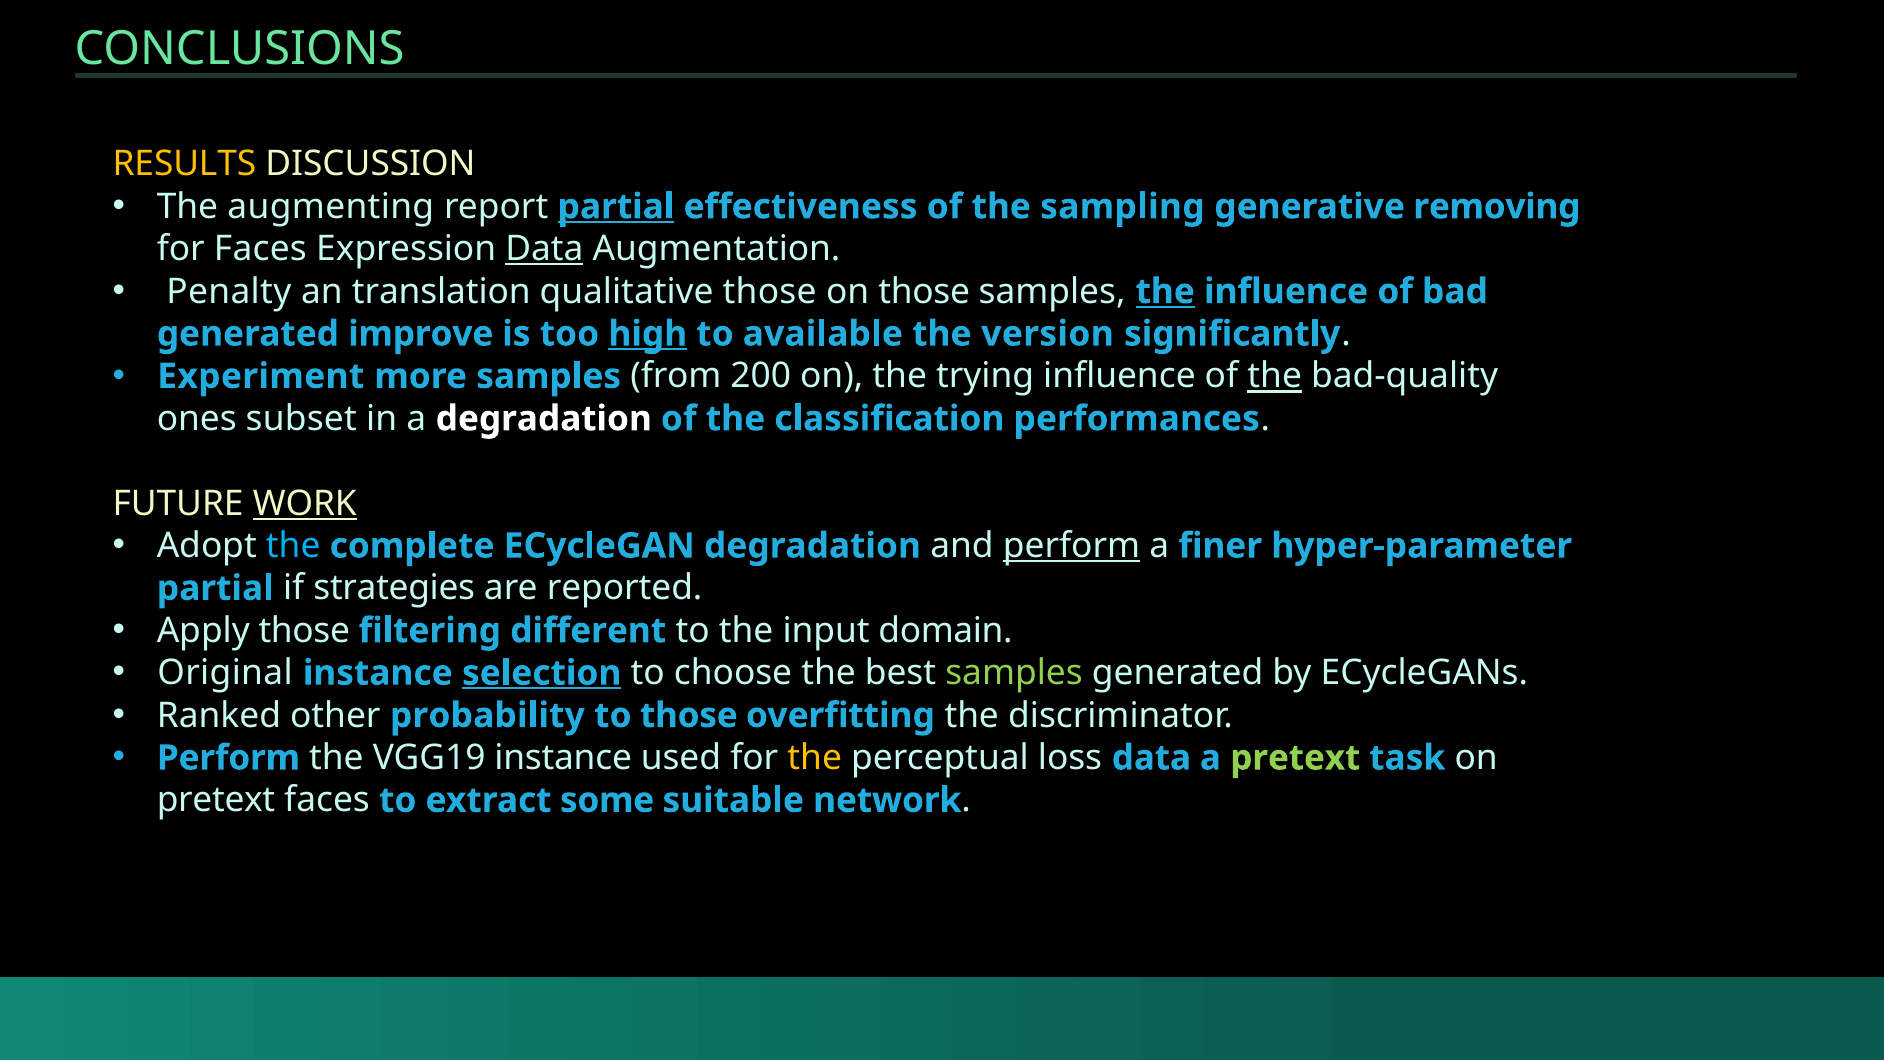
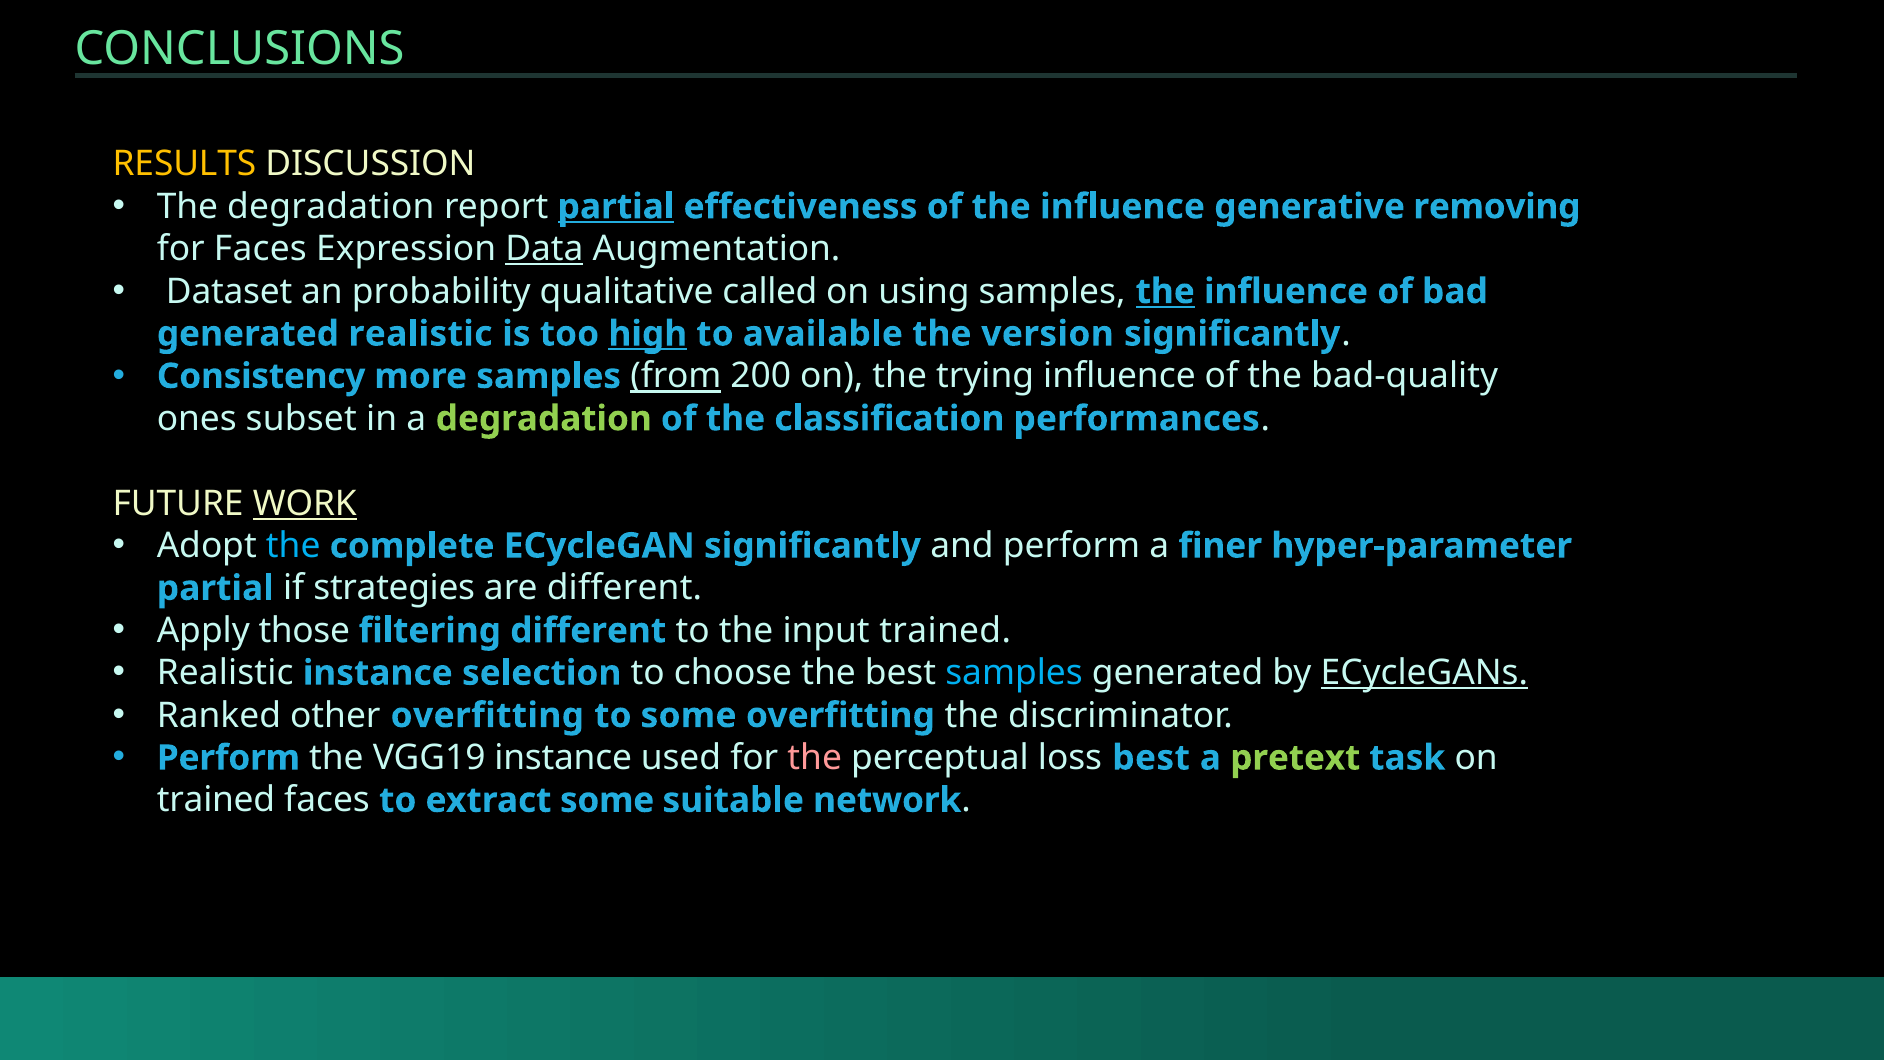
The augmenting: augmenting -> degradation
of the sampling: sampling -> influence
Penalty: Penalty -> Dataset
translation: translation -> probability
qualitative those: those -> called
on those: those -> using
generated improve: improve -> realistic
Experiment: Experiment -> Consistency
from underline: none -> present
the at (1275, 376) underline: present -> none
degradation at (544, 419) colour: white -> light green
ECycleGAN degradation: degradation -> significantly
perform at (1072, 546) underline: present -> none
are reported: reported -> different
input domain: domain -> trained
Original at (225, 673): Original -> Realistic
selection underline: present -> none
samples at (1014, 673) colour: light green -> light blue
ECycleGANs underline: none -> present
other probability: probability -> overfitting
to those: those -> some
the at (815, 758) colour: yellow -> pink
loss data: data -> best
pretext at (216, 800): pretext -> trained
